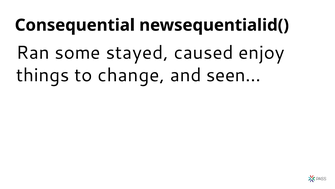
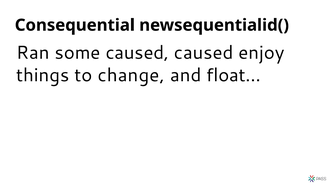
some stayed: stayed -> caused
seen…: seen… -> float…
